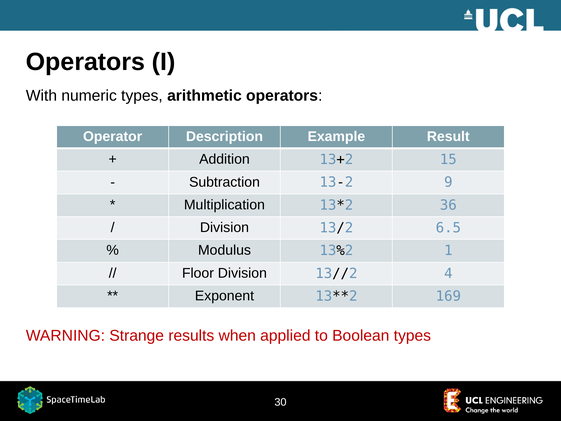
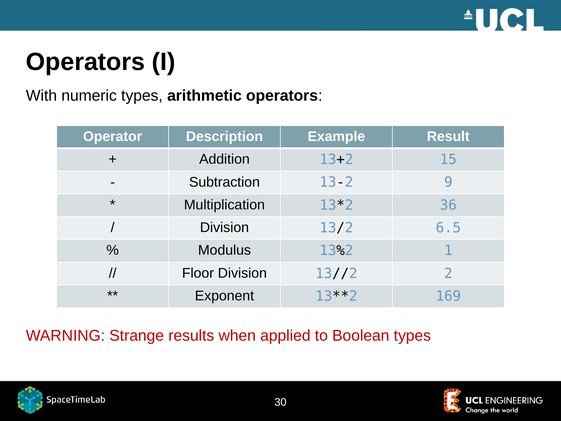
4: 4 -> 2
